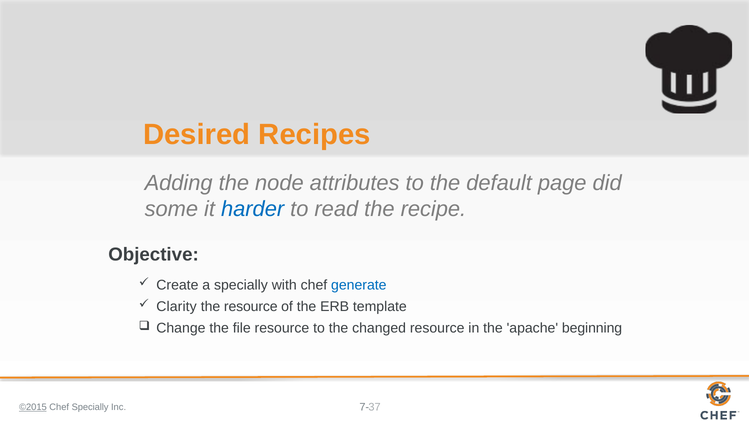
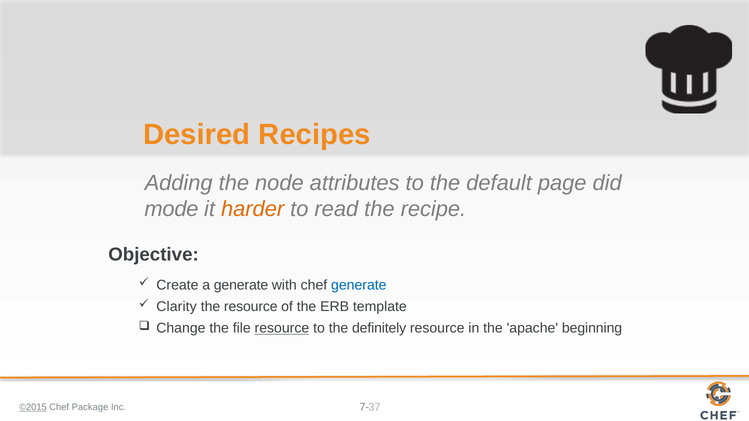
some: some -> mode
harder colour: blue -> orange
a specially: specially -> generate
resource at (282, 328) underline: none -> present
changed: changed -> definitely
Chef Specially: Specially -> Package
